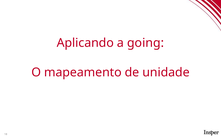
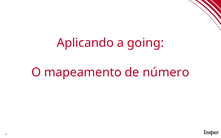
unidade: unidade -> número
